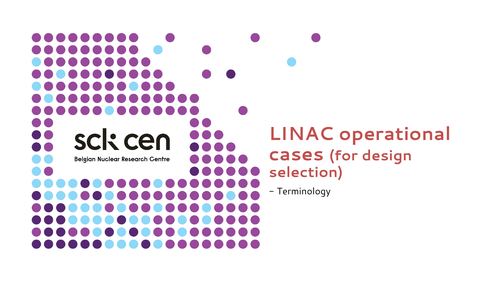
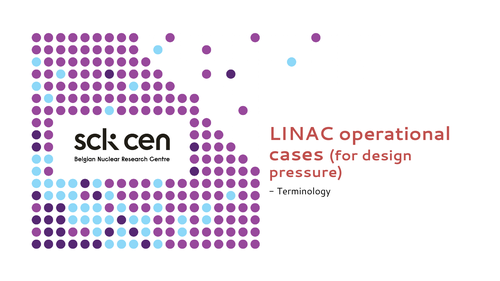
selection: selection -> pressure
